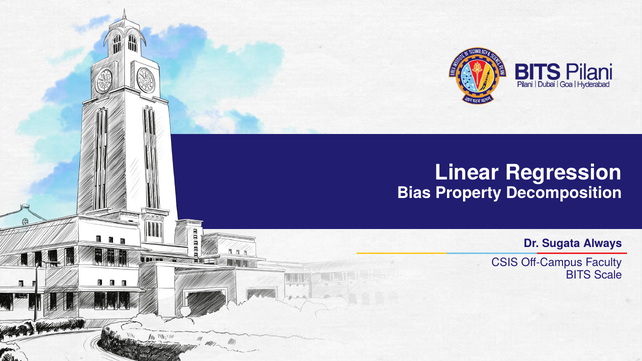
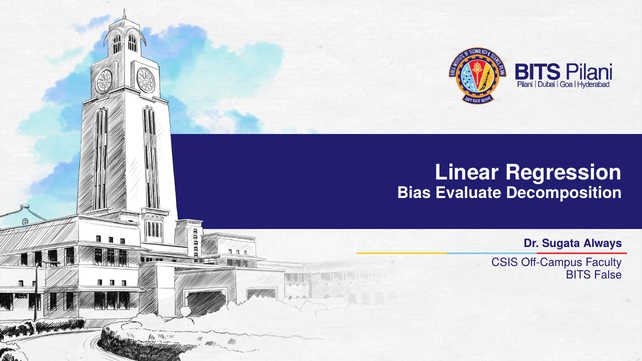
Property: Property -> Evaluate
Scale: Scale -> False
